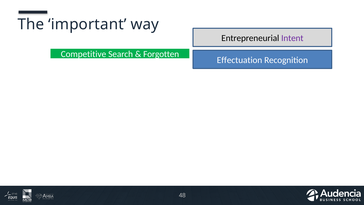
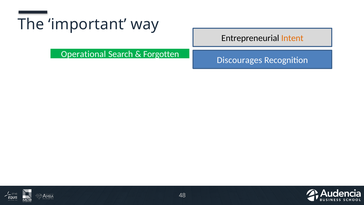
Intent colour: purple -> orange
Competitive: Competitive -> Operational
Effectuation: Effectuation -> Discourages
